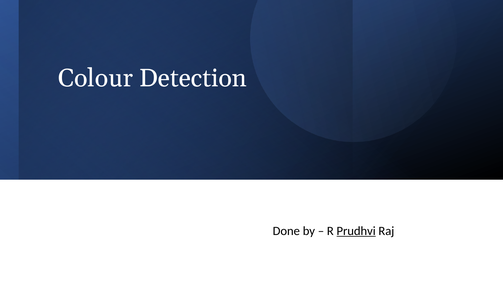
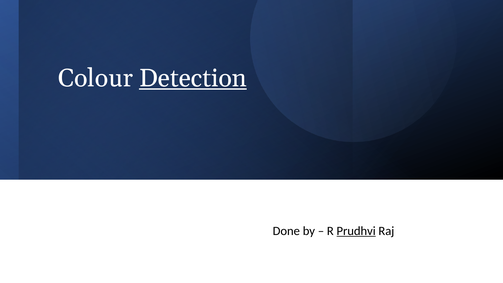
Detection underline: none -> present
